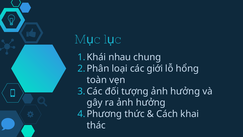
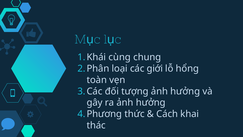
nhau: nhau -> cùng
